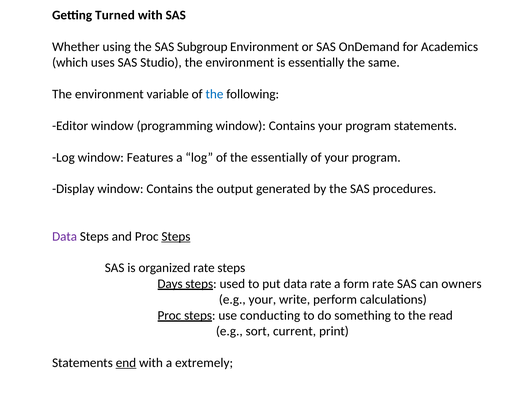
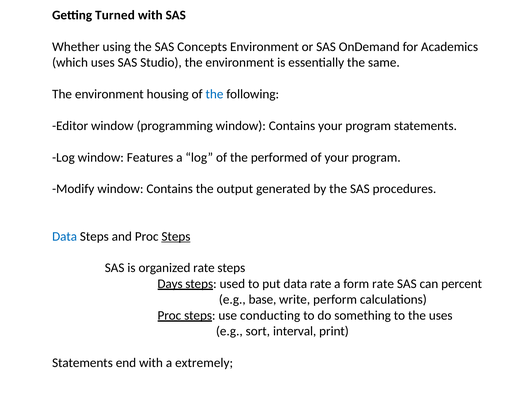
Subgroup: Subgroup -> Concepts
variable: variable -> housing
the essentially: essentially -> performed
Display: Display -> Modify
Data at (65, 236) colour: purple -> blue
owners: owners -> percent
e.g your: your -> base
the read: read -> uses
current: current -> interval
end underline: present -> none
